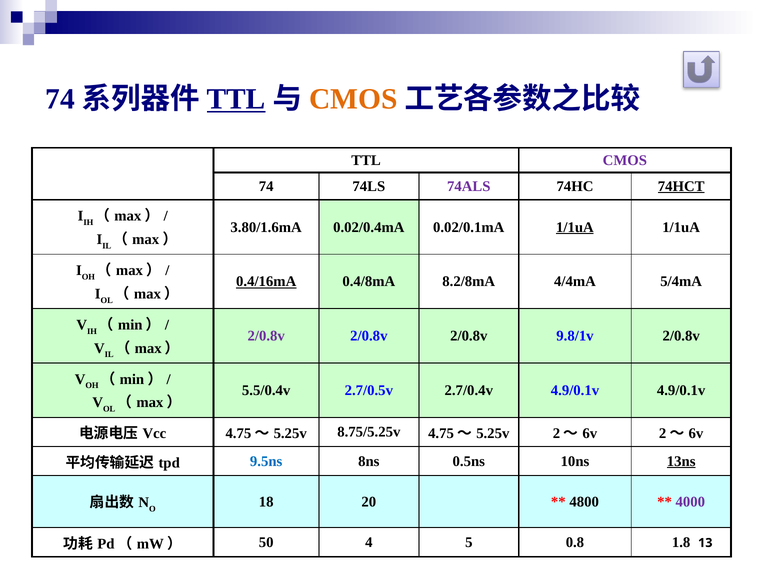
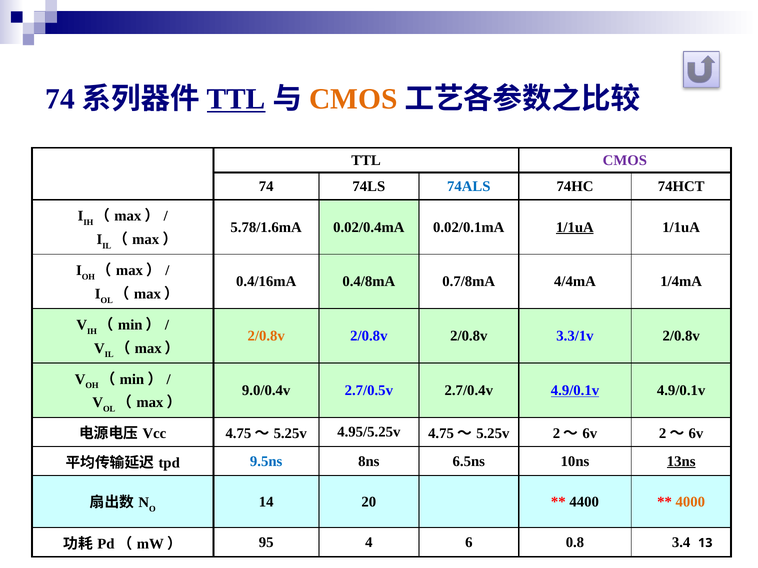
74ALS colour: purple -> blue
74HCT underline: present -> none
3.80/1.6mA: 3.80/1.6mA -> 5.78/1.6mA
0.4/16mA underline: present -> none
8.2/8mA: 8.2/8mA -> 0.7/8mA
5/4mA: 5/4mA -> 1/4mA
2/0.8v at (266, 336) colour: purple -> orange
9.8/1v: 9.8/1v -> 3.3/1v
5.5/0.4v: 5.5/0.4v -> 9.0/0.4v
4.9/0.1v at (575, 391) underline: none -> present
8.75/5.25v: 8.75/5.25v -> 4.95/5.25v
0.5ns: 0.5ns -> 6.5ns
18: 18 -> 14
4800: 4800 -> 4400
4000 colour: purple -> orange
50: 50 -> 95
5: 5 -> 6
1.8: 1.8 -> 3.4
